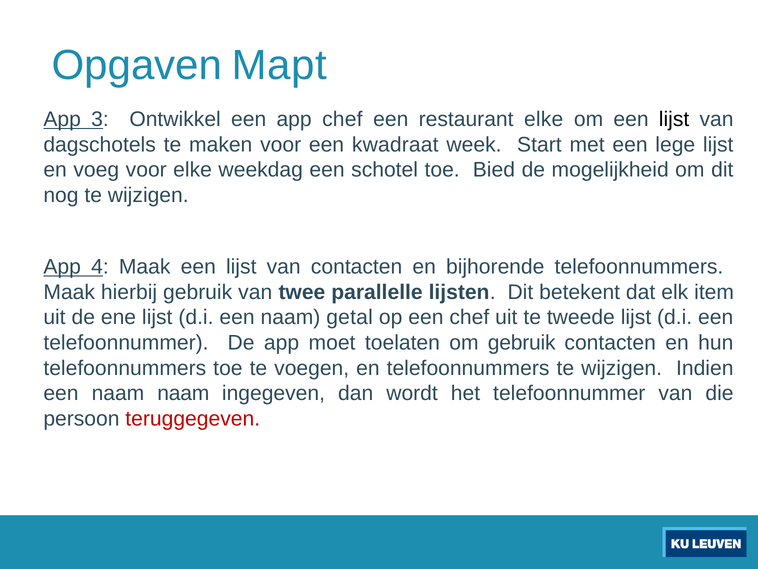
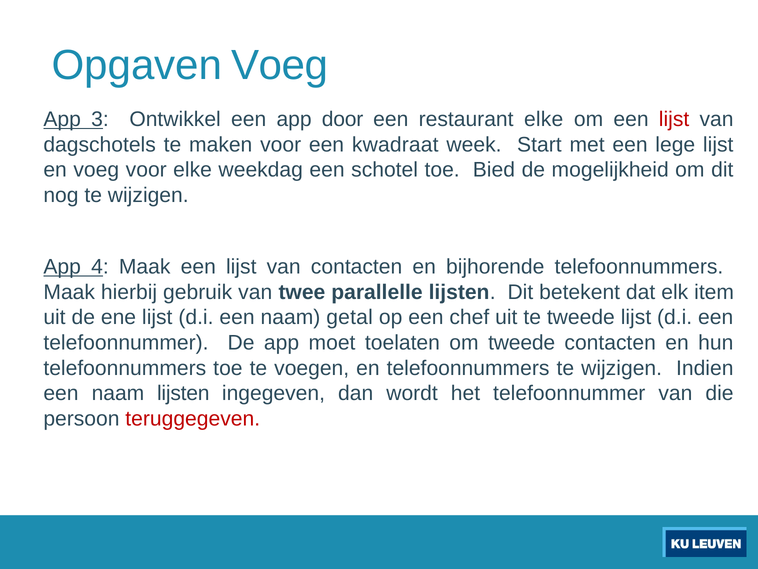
Opgaven Mapt: Mapt -> Voeg
app chef: chef -> door
lijst at (674, 119) colour: black -> red
om gebruik: gebruik -> tweede
naam naam: naam -> lijsten
